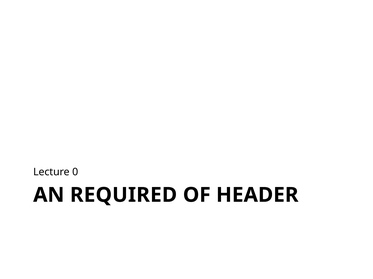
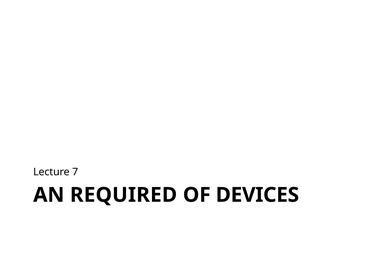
0: 0 -> 7
HEADER: HEADER -> DEVICES
